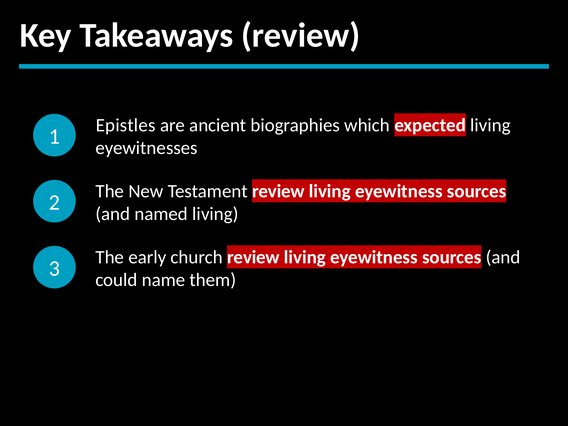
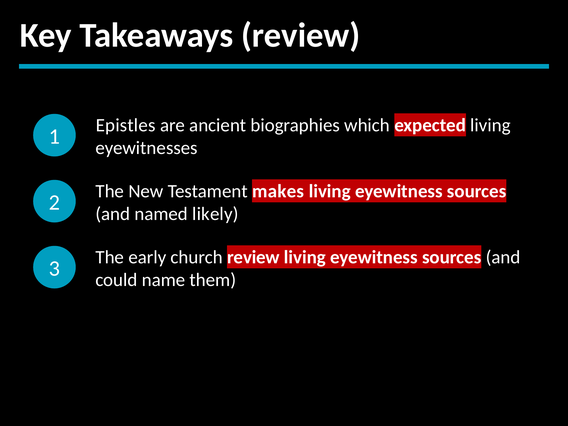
Testament review: review -> makes
named living: living -> likely
